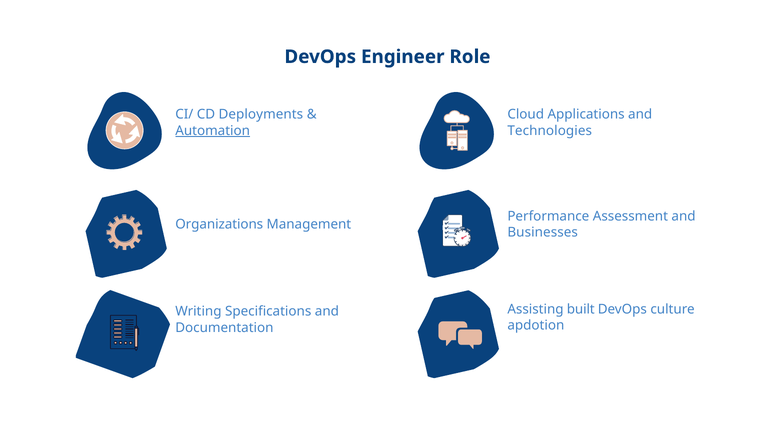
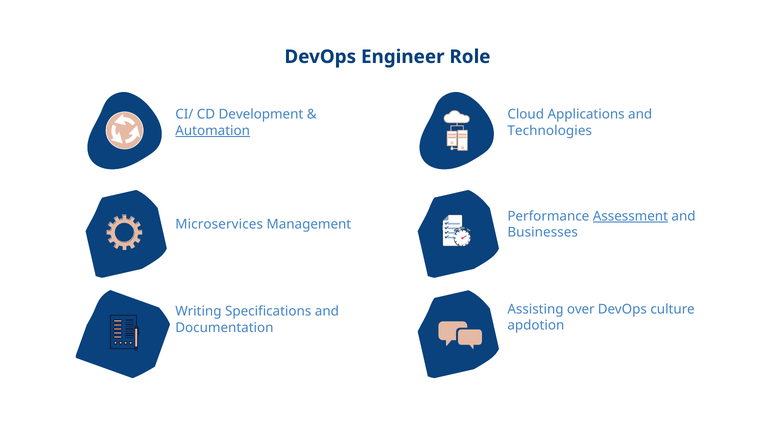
Deployments: Deployments -> Development
Assessment underline: none -> present
Organizations: Organizations -> Microservices
built: built -> over
